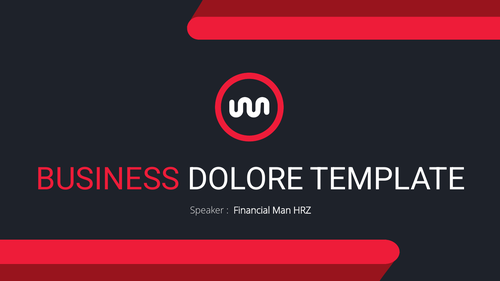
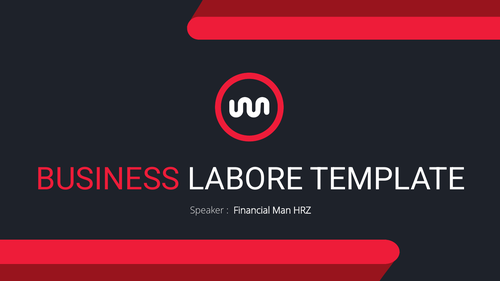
DOLORE: DOLORE -> LABORE
